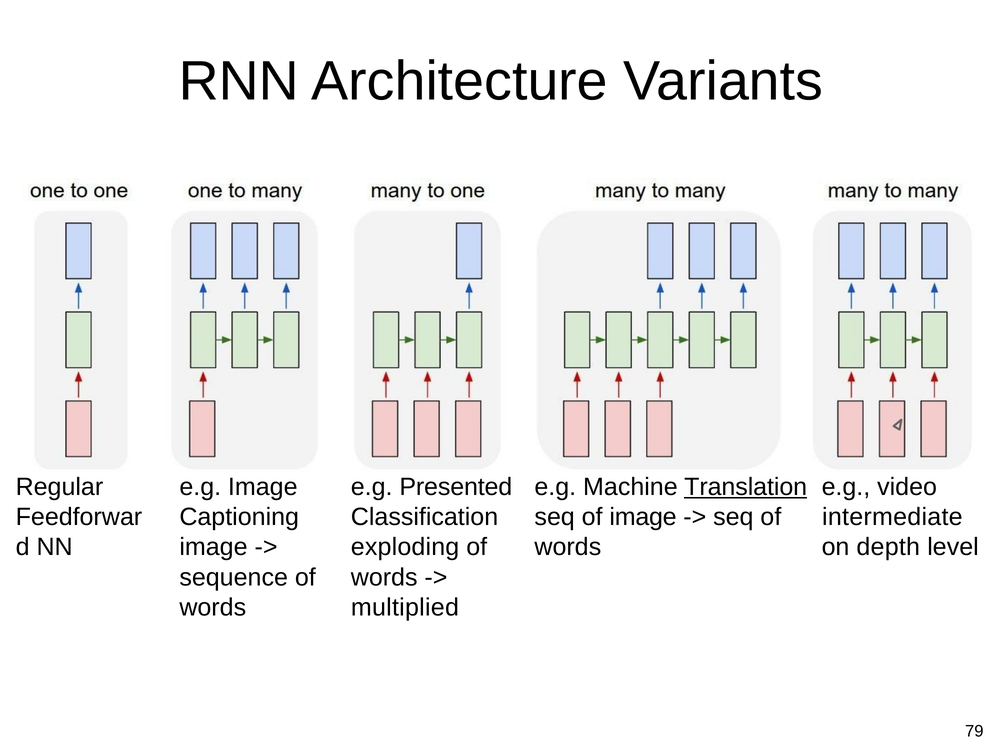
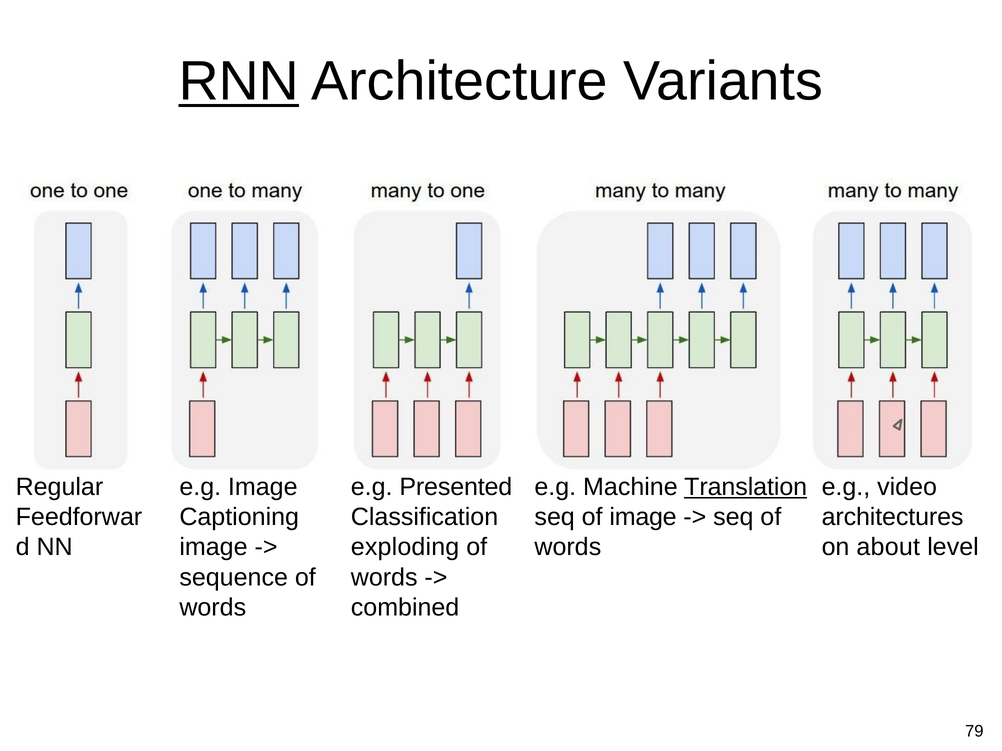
RNN underline: none -> present
intermediate: intermediate -> architectures
depth: depth -> about
multiplied: multiplied -> combined
